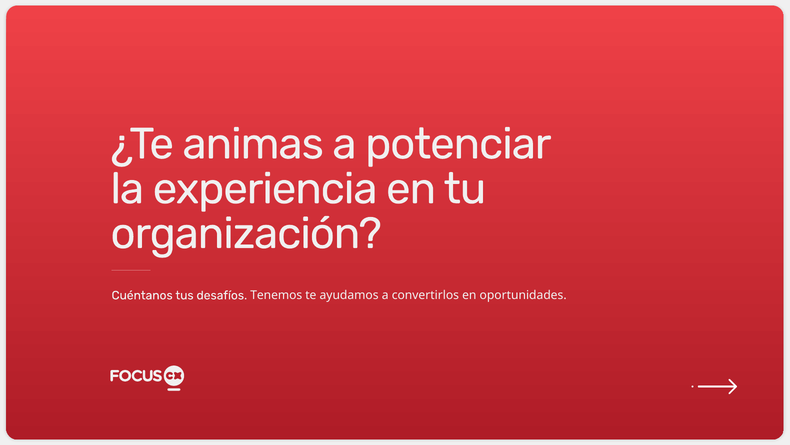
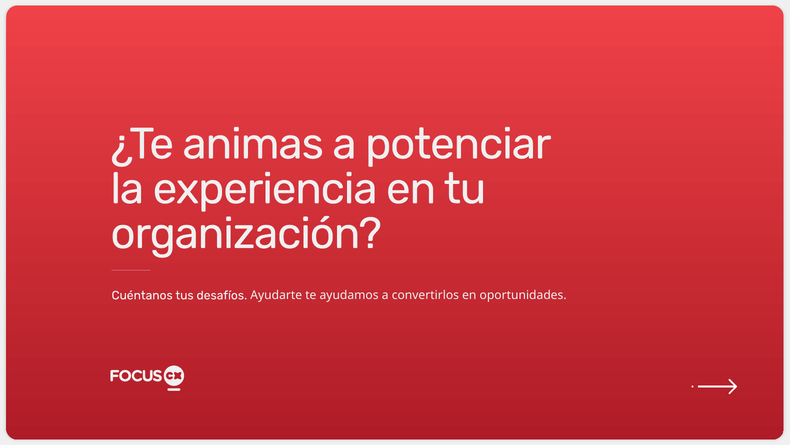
Tenemos: Tenemos -> Ayudarte
